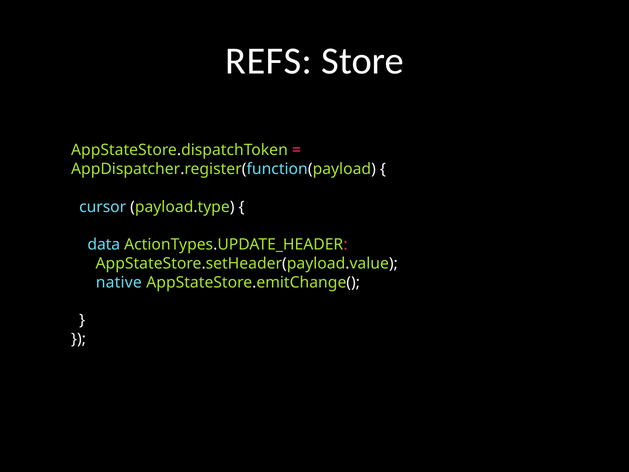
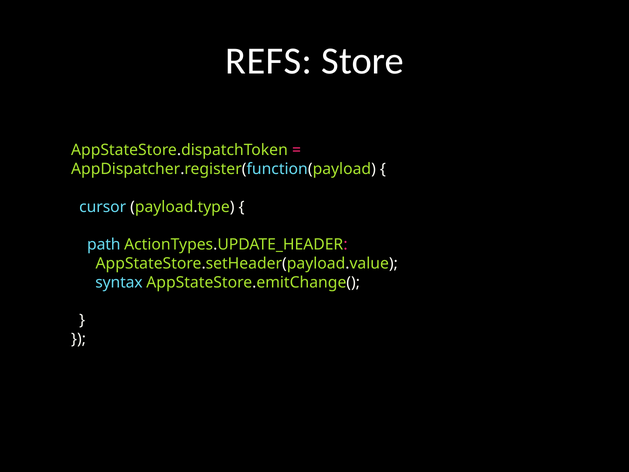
data: data -> path
native: native -> syntax
